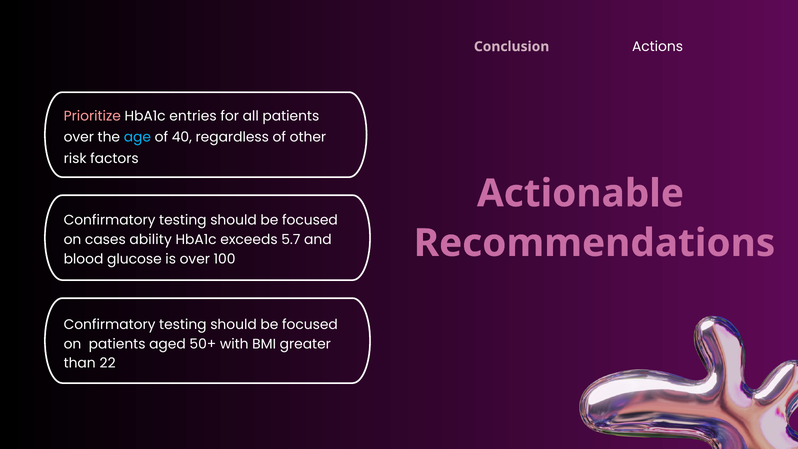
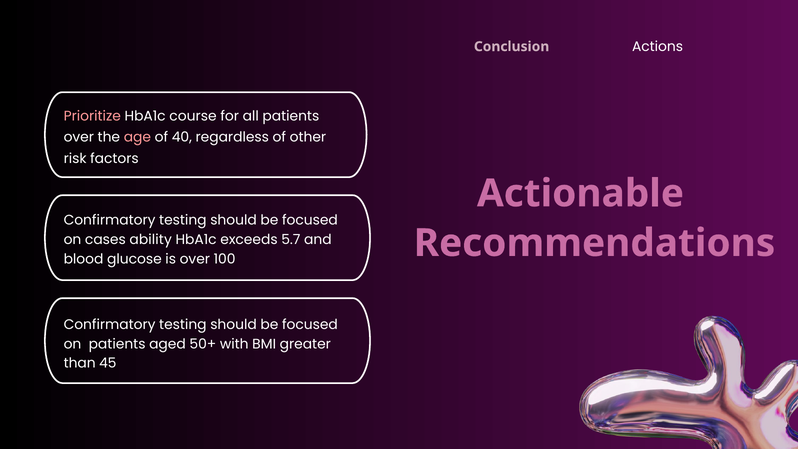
entries: entries -> course
age colour: light blue -> pink
22: 22 -> 45
